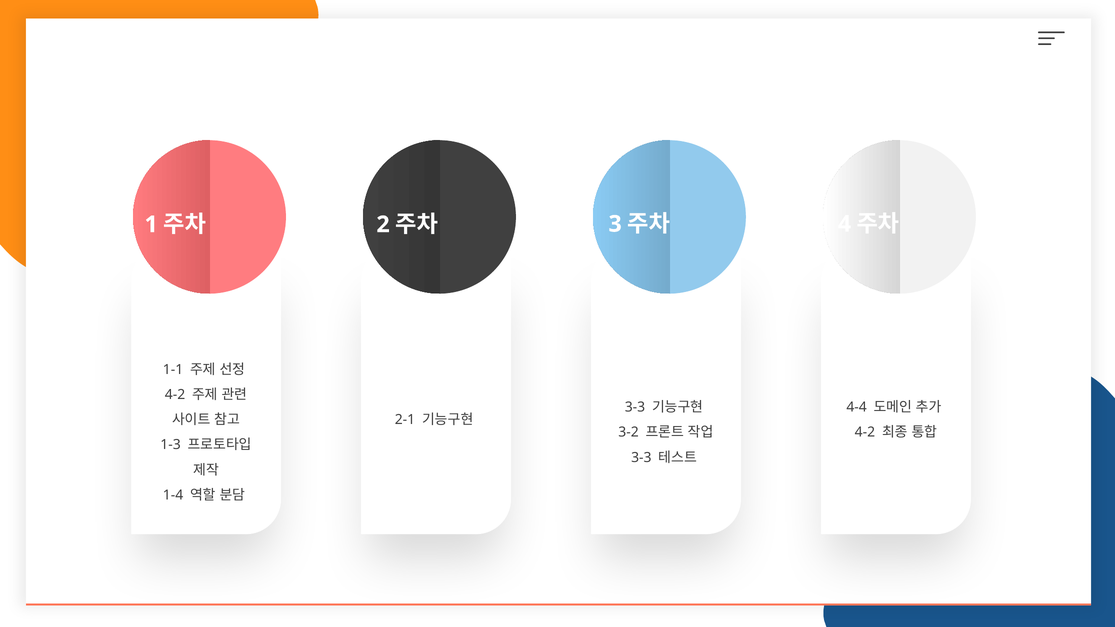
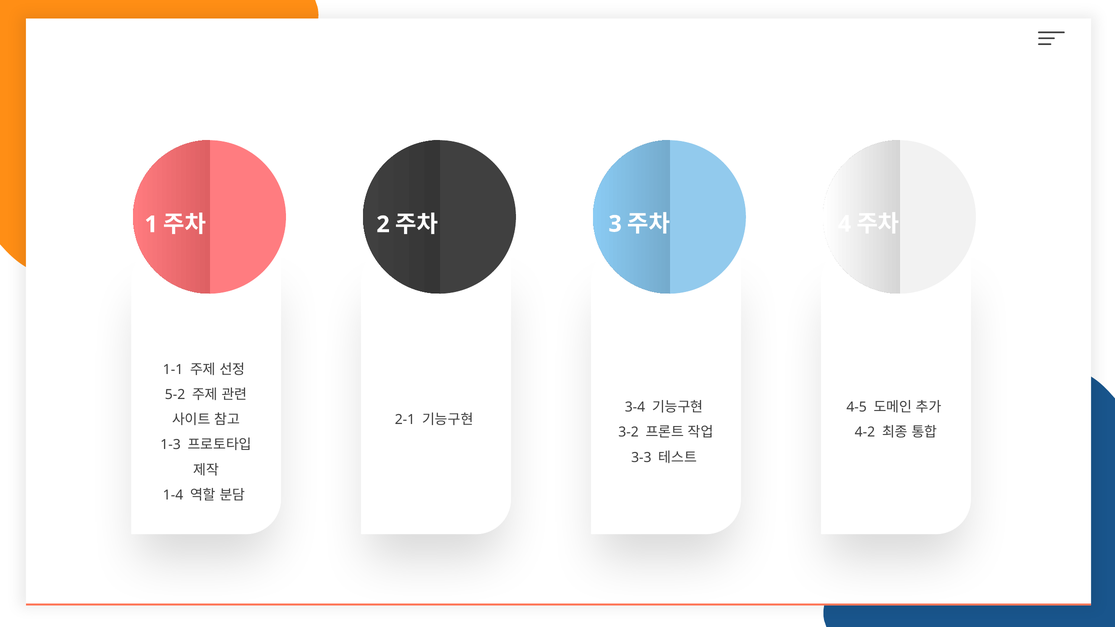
4-2 at (175, 395): 4-2 -> 5-2
3-3 at (635, 407): 3-3 -> 3-4
4-4: 4-4 -> 4-5
